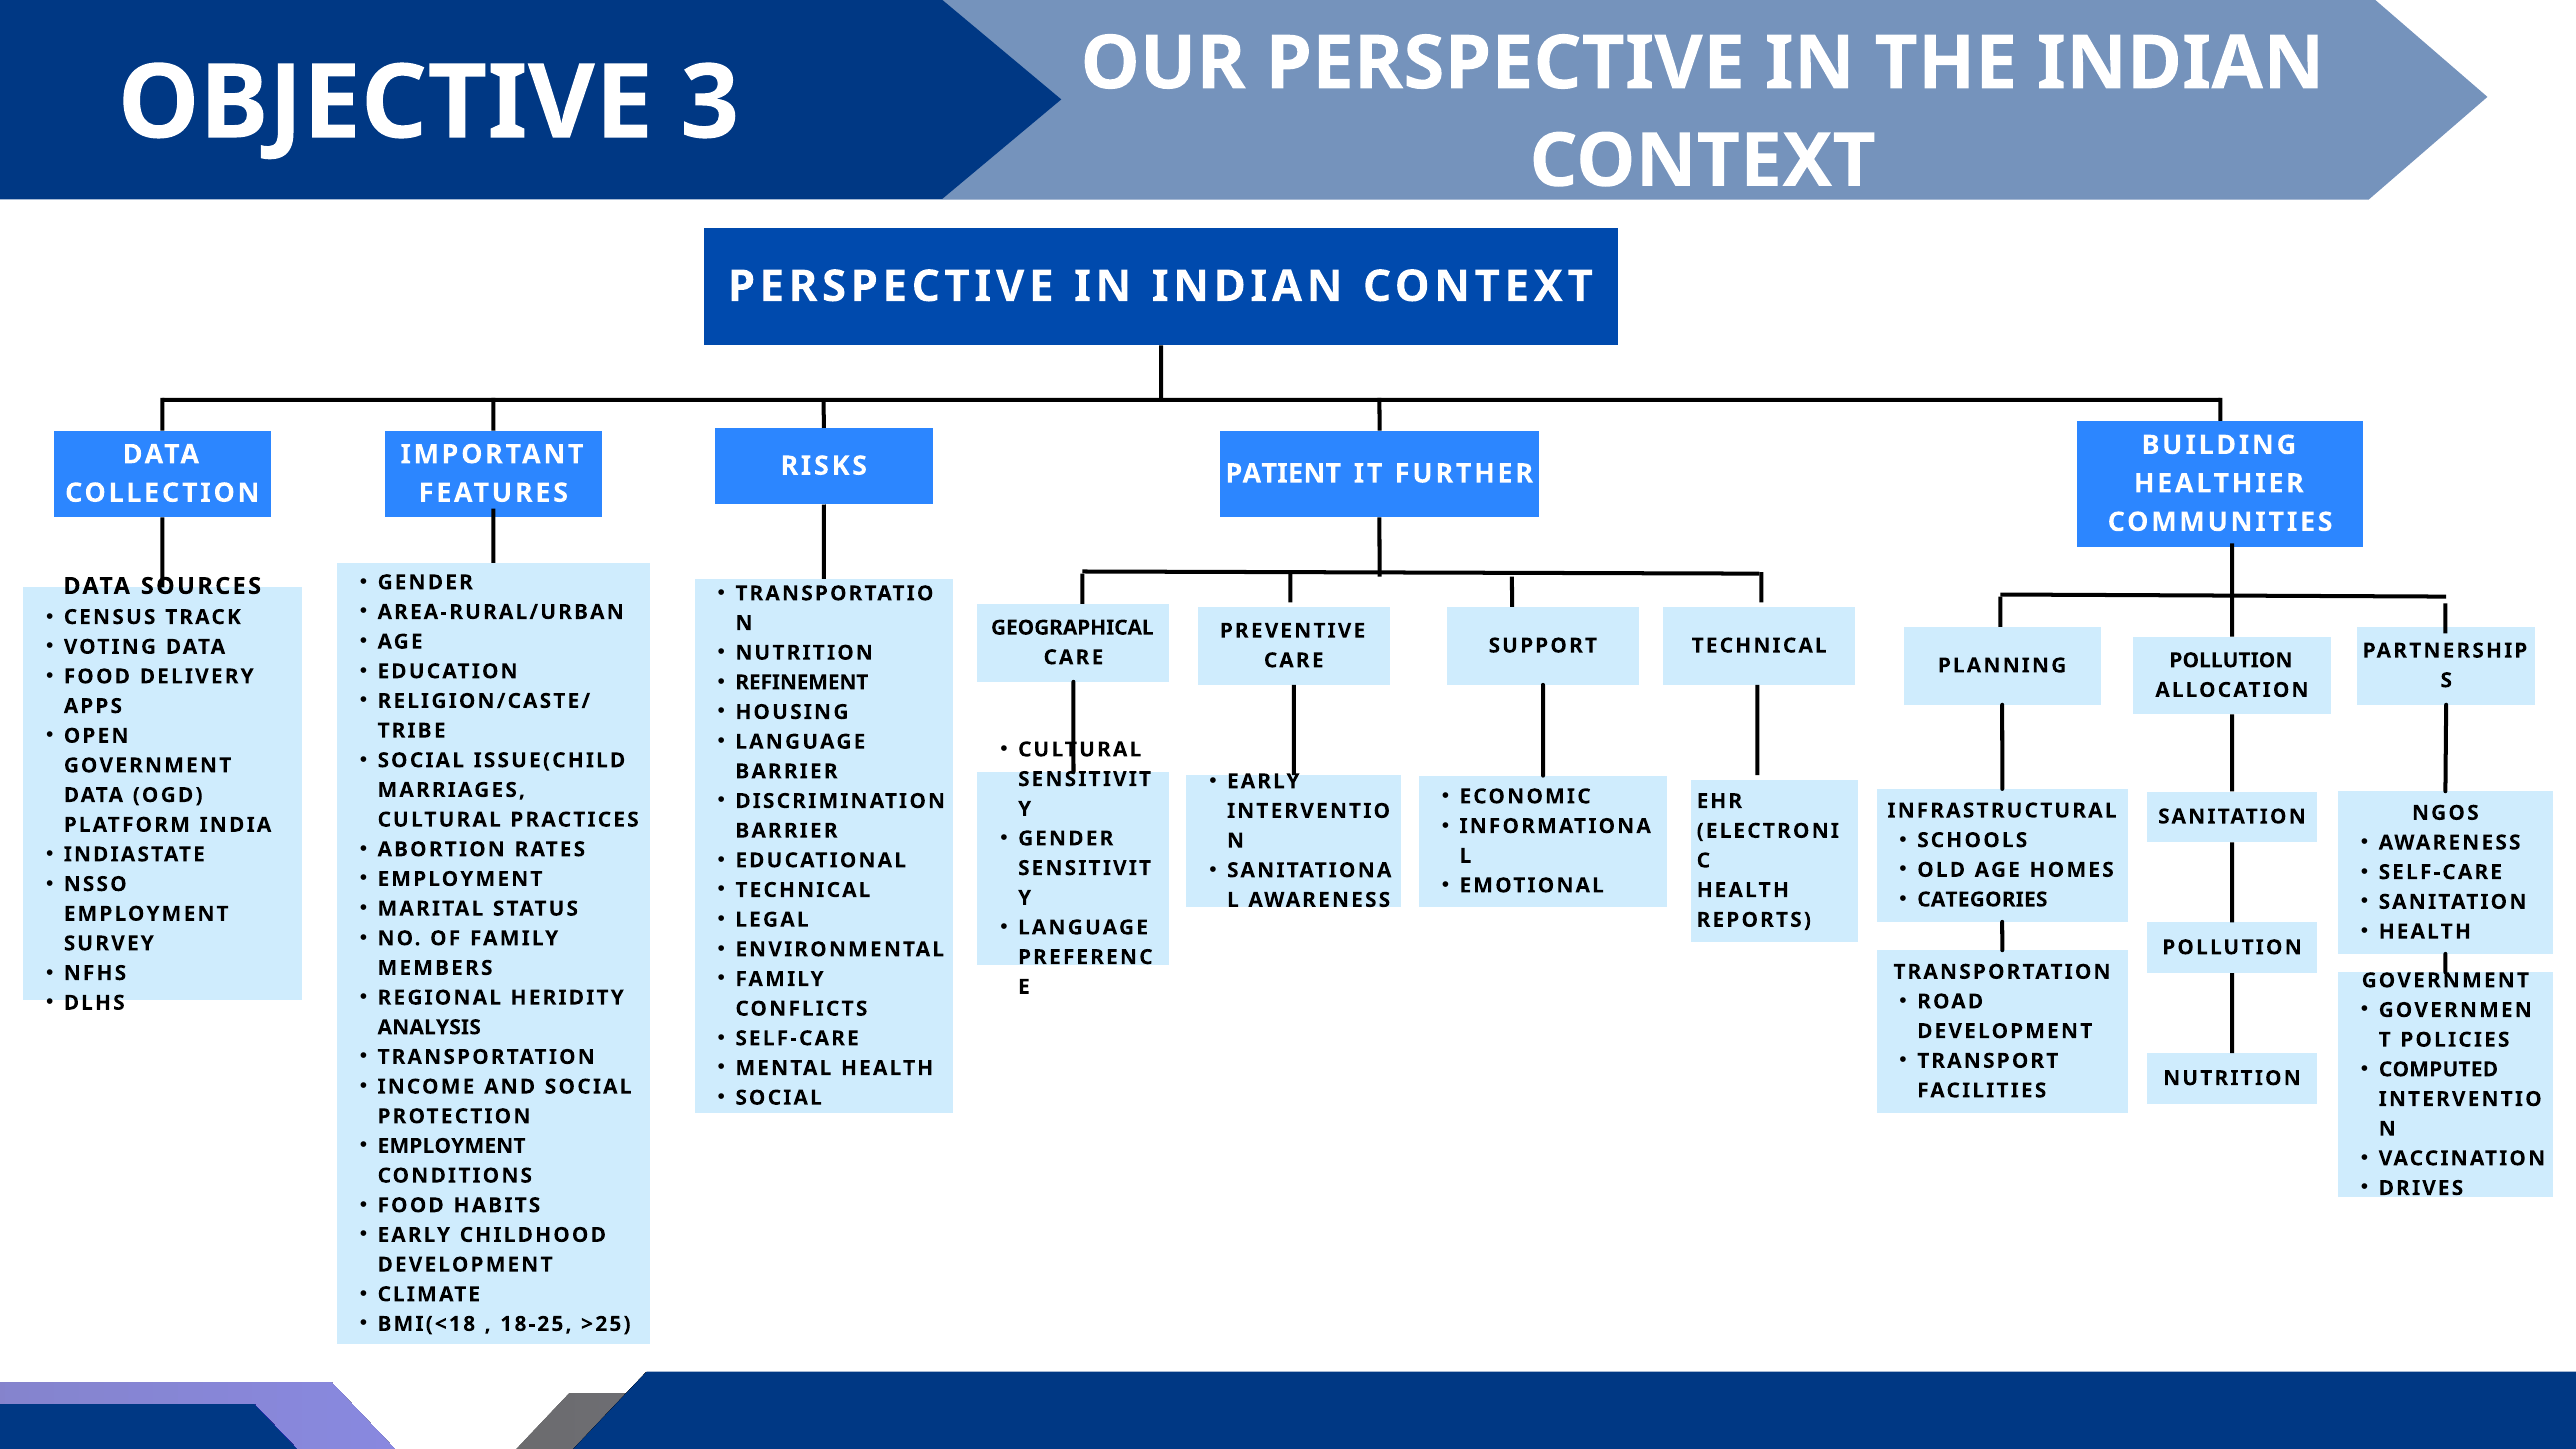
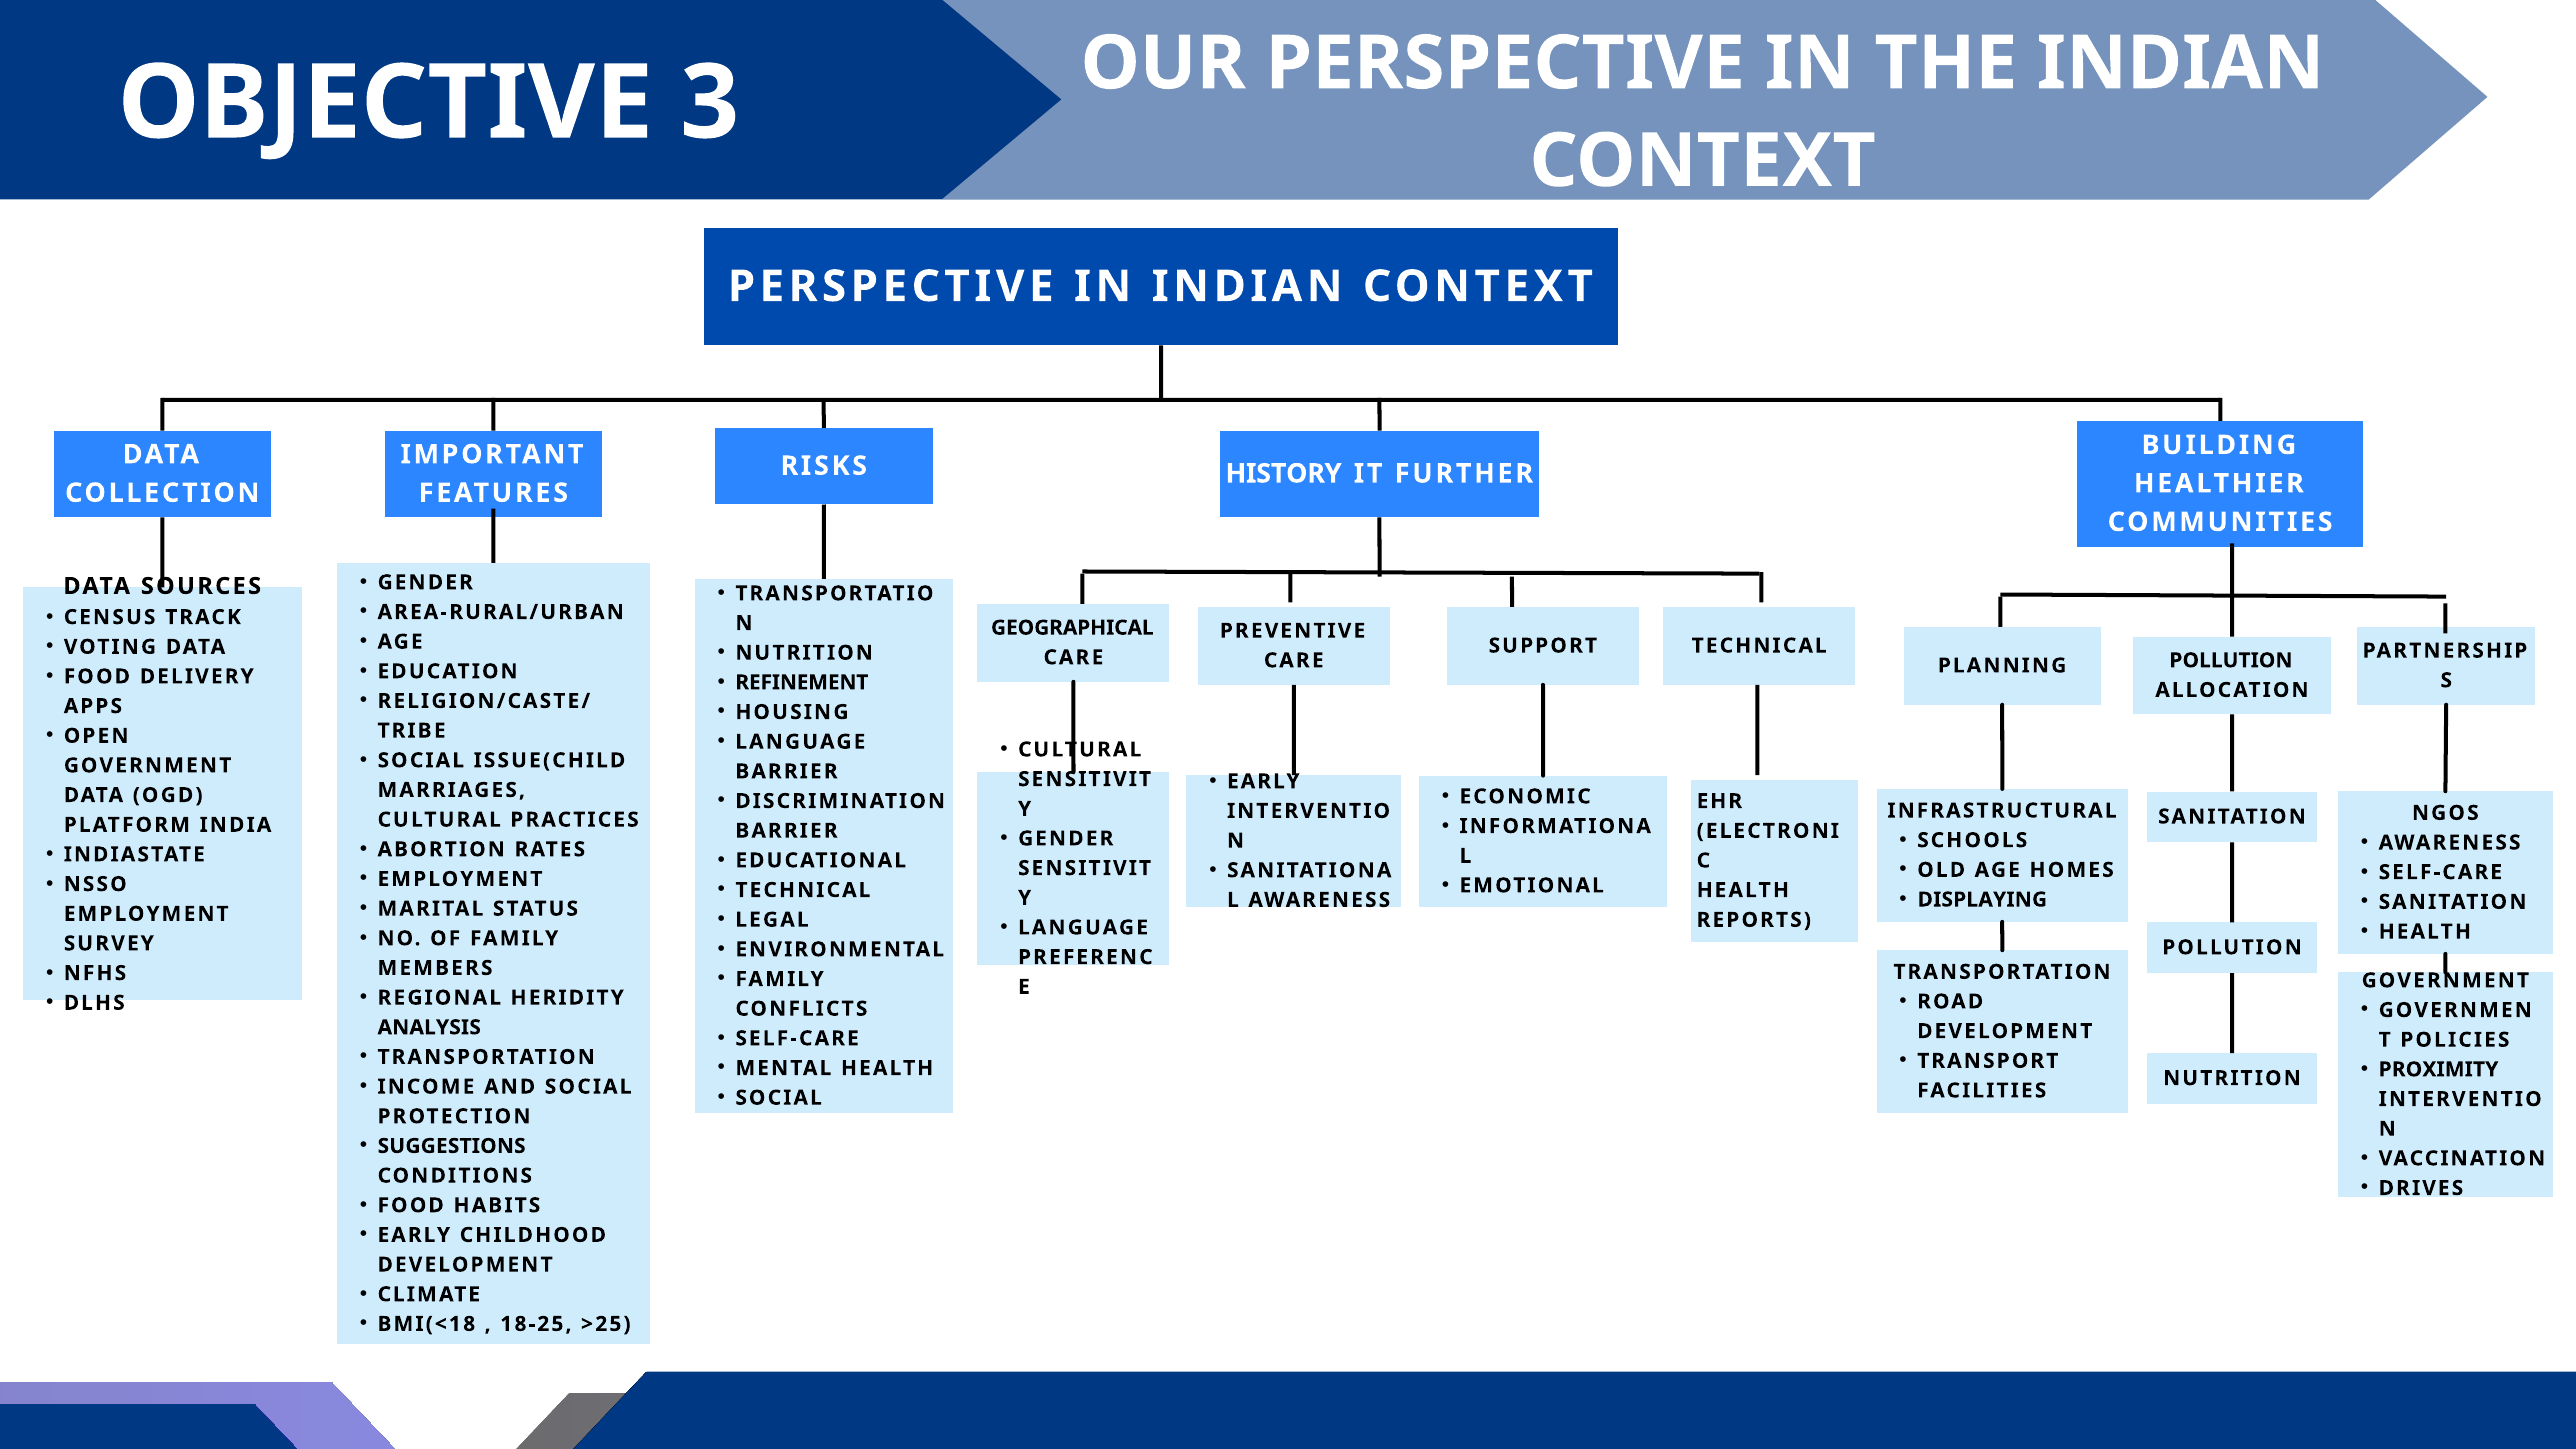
PATIENT: PATIENT -> HISTORY
CATEGORIES: CATEGORIES -> DISPLAYING
COMPUTED: COMPUTED -> PROXIMITY
EMPLOYMENT at (452, 1146): EMPLOYMENT -> SUGGESTIONS
